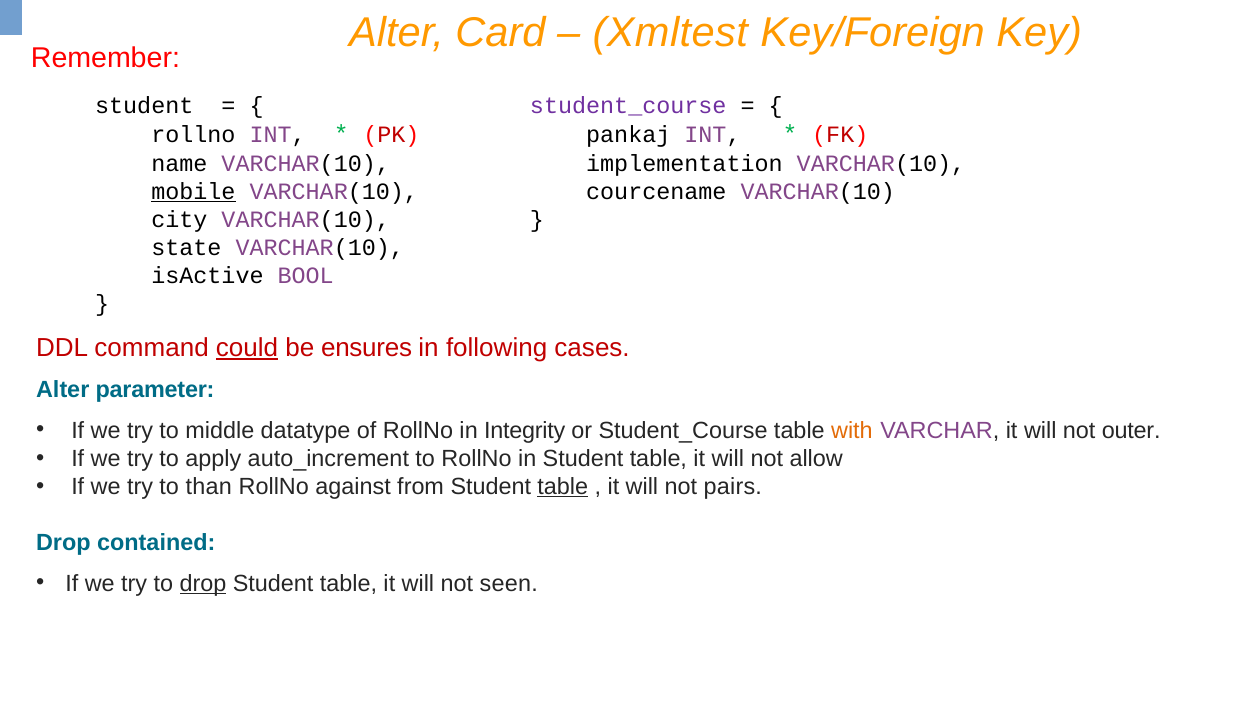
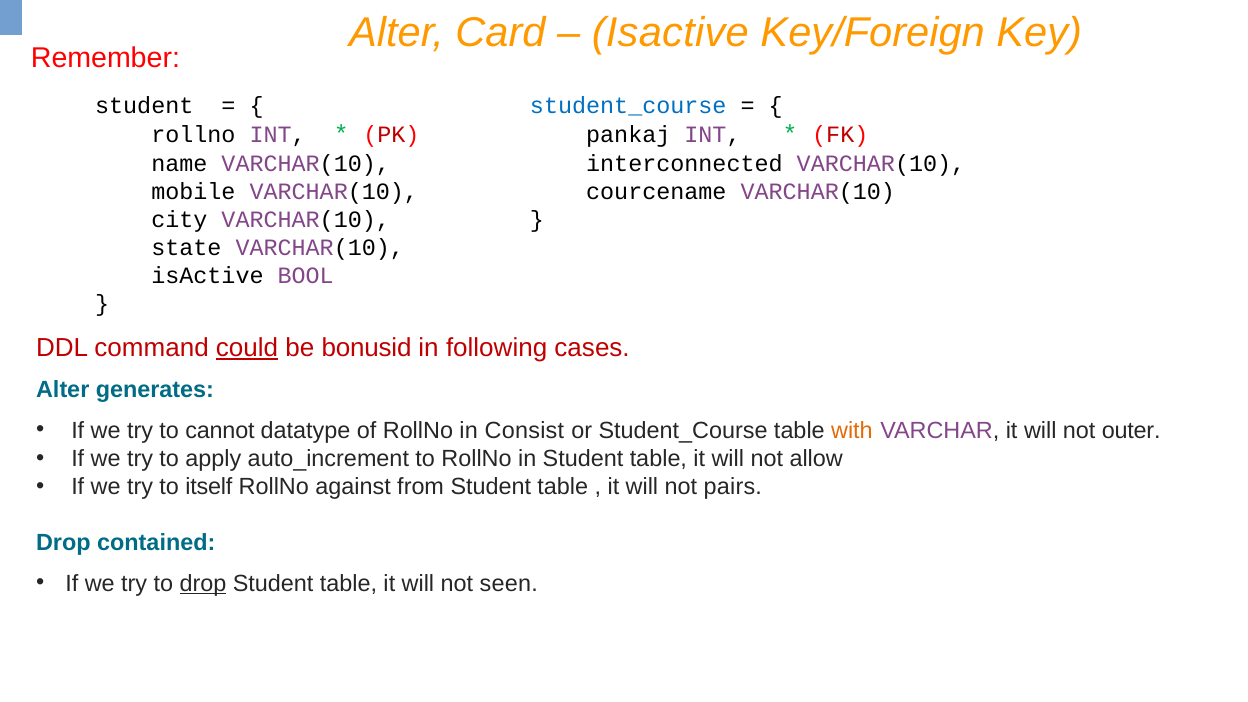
Xmltest at (670, 32): Xmltest -> Isactive
student_course at (628, 106) colour: purple -> blue
implementation: implementation -> interconnected
mobile underline: present -> none
ensures: ensures -> bonusid
parameter: parameter -> generates
middle: middle -> cannot
Integrity: Integrity -> Consist
than: than -> itself
table at (563, 487) underline: present -> none
